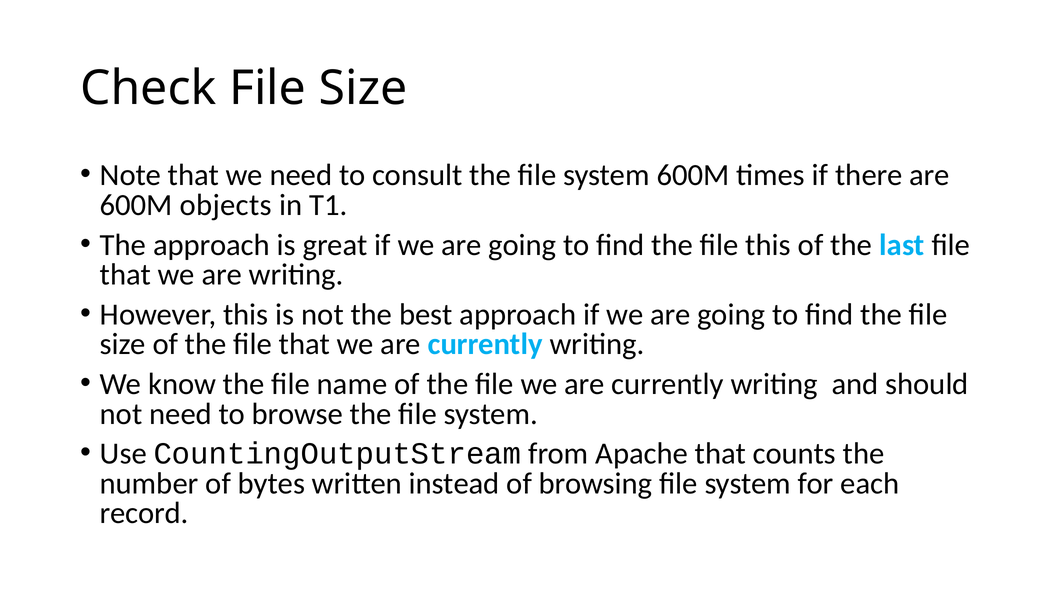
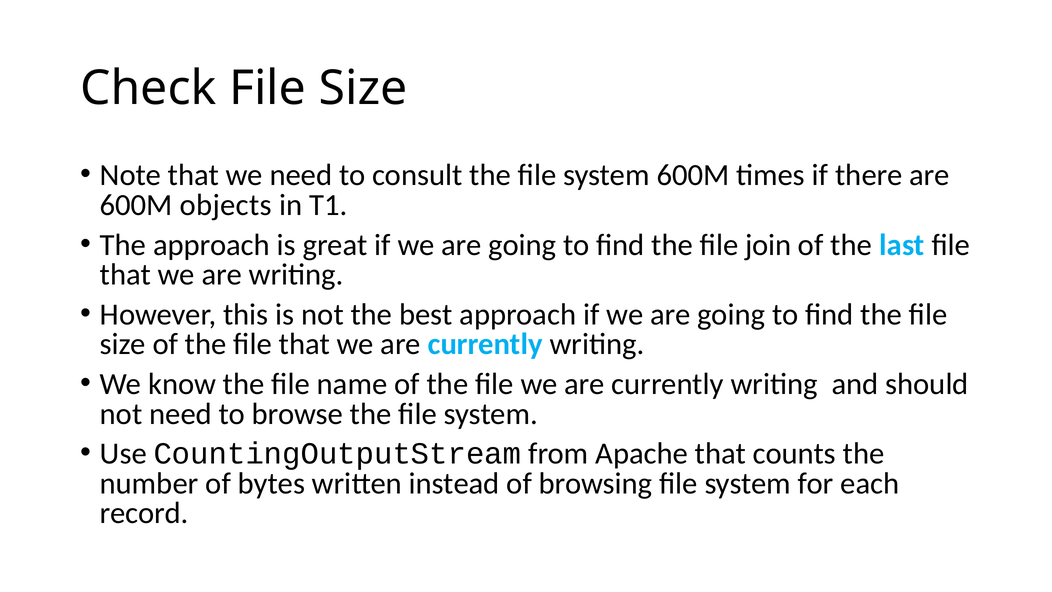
file this: this -> join
